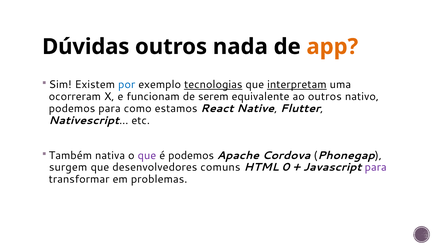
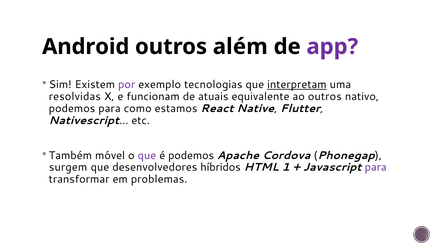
Dúvidas: Dúvidas -> Android
nada: nada -> além
app colour: orange -> purple
por colour: blue -> purple
tecnologias underline: present -> none
ocorreram: ocorreram -> resolvidas
serem: serem -> atuais
nativa: nativa -> móvel
comuns: comuns -> híbridos
0: 0 -> 1
